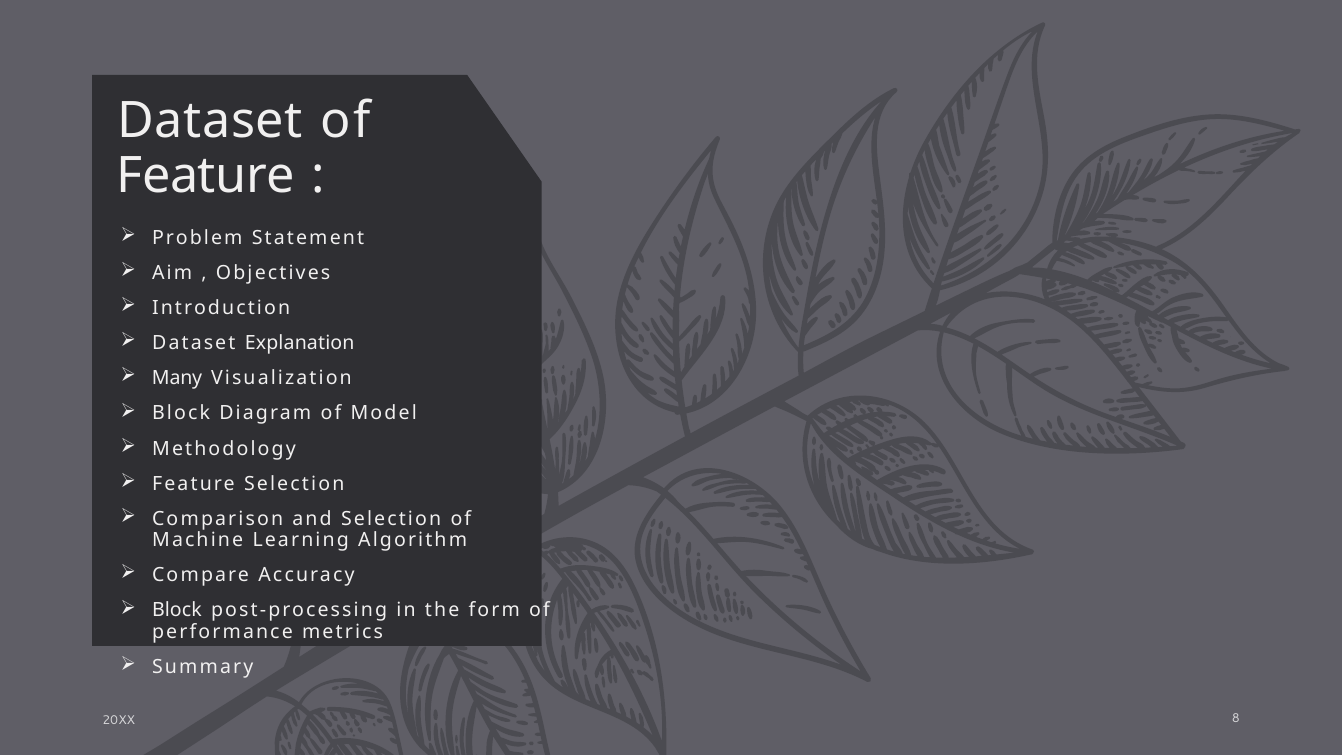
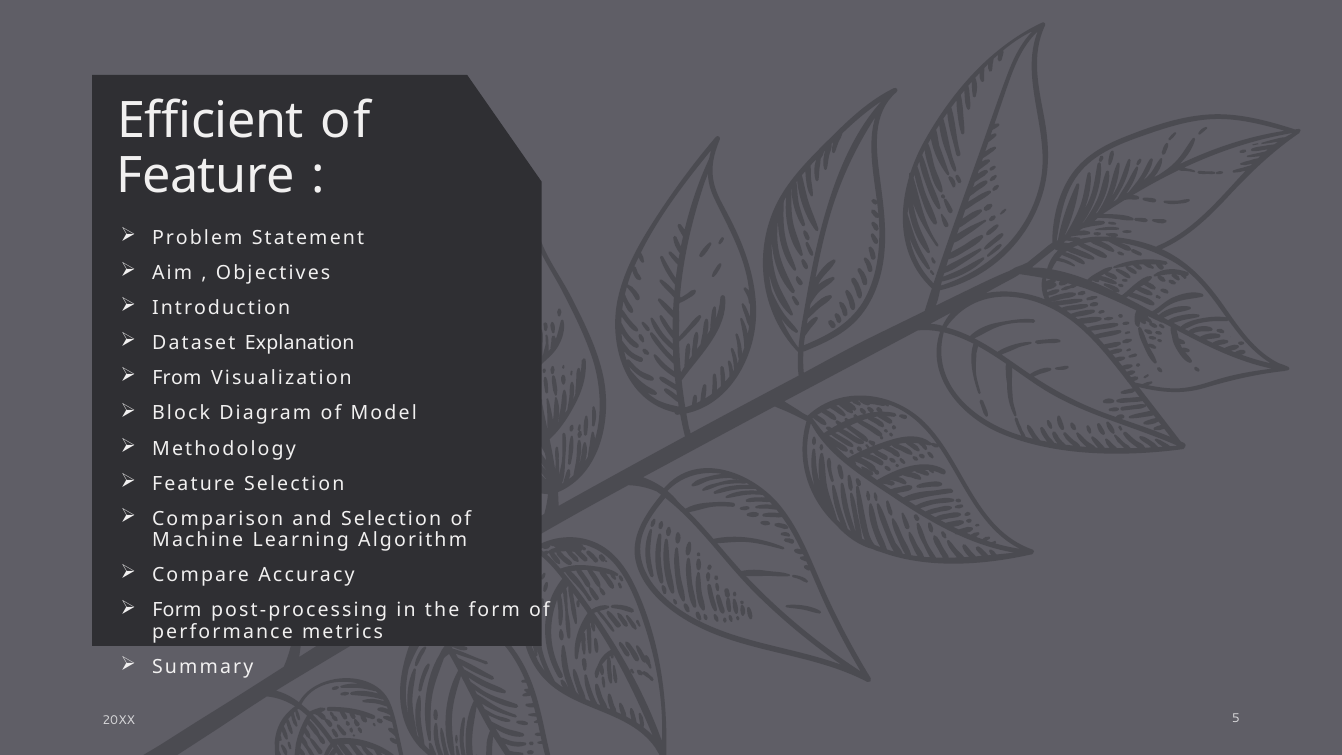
Dataset at (210, 121): Dataset -> Efficient
Many: Many -> From
Block at (177, 610): Block -> Form
8: 8 -> 5
